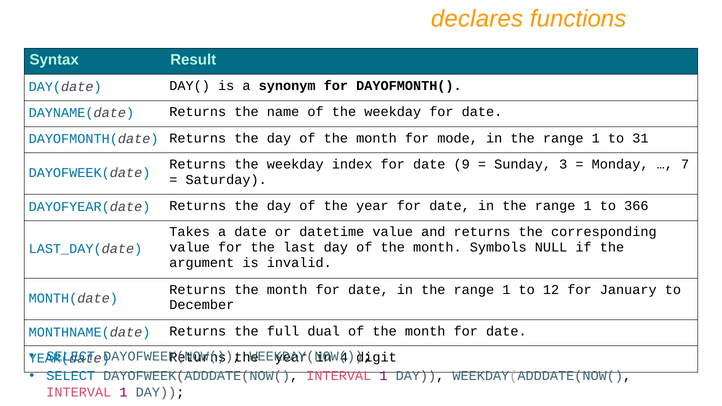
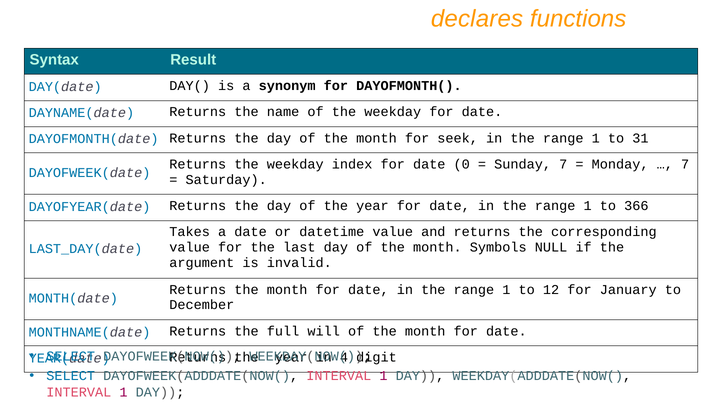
mode: mode -> seek
9: 9 -> 0
Sunday 3: 3 -> 7
dual: dual -> will
